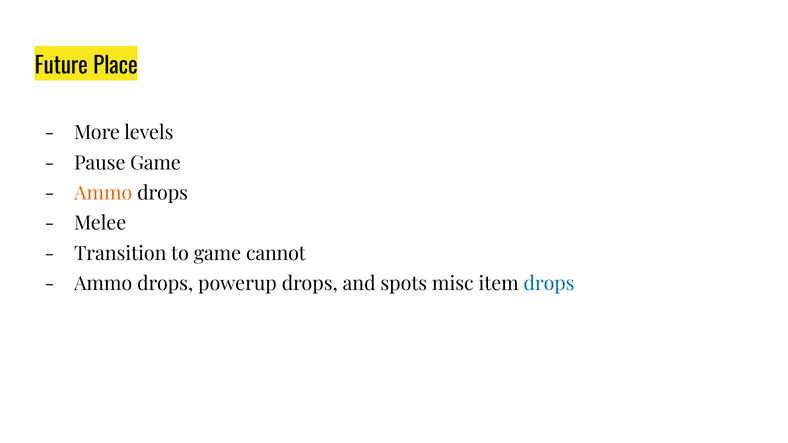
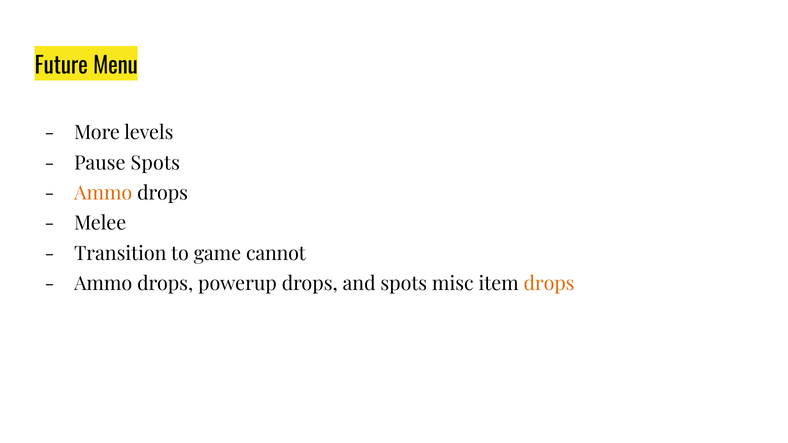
Place: Place -> Menu
Pause Game: Game -> Spots
drops at (549, 284) colour: blue -> orange
